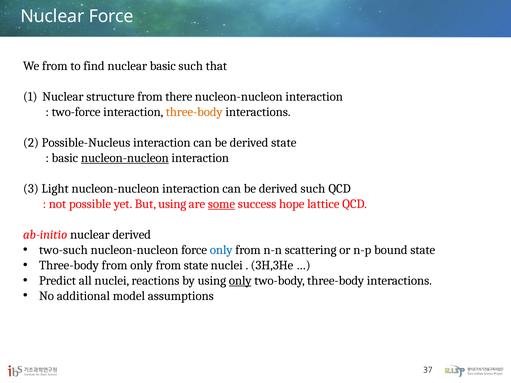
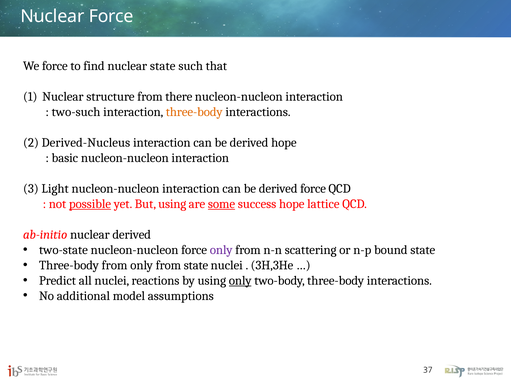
We from: from -> force
nuclear basic: basic -> state
two-force: two-force -> two-such
Possible-Nucleus: Possible-Nucleus -> Derived-Nucleus
derived state: state -> hope
nucleon-nucleon at (125, 158) underline: present -> none
derived such: such -> force
possible underline: none -> present
two-such: two-such -> two-state
only at (221, 250) colour: blue -> purple
